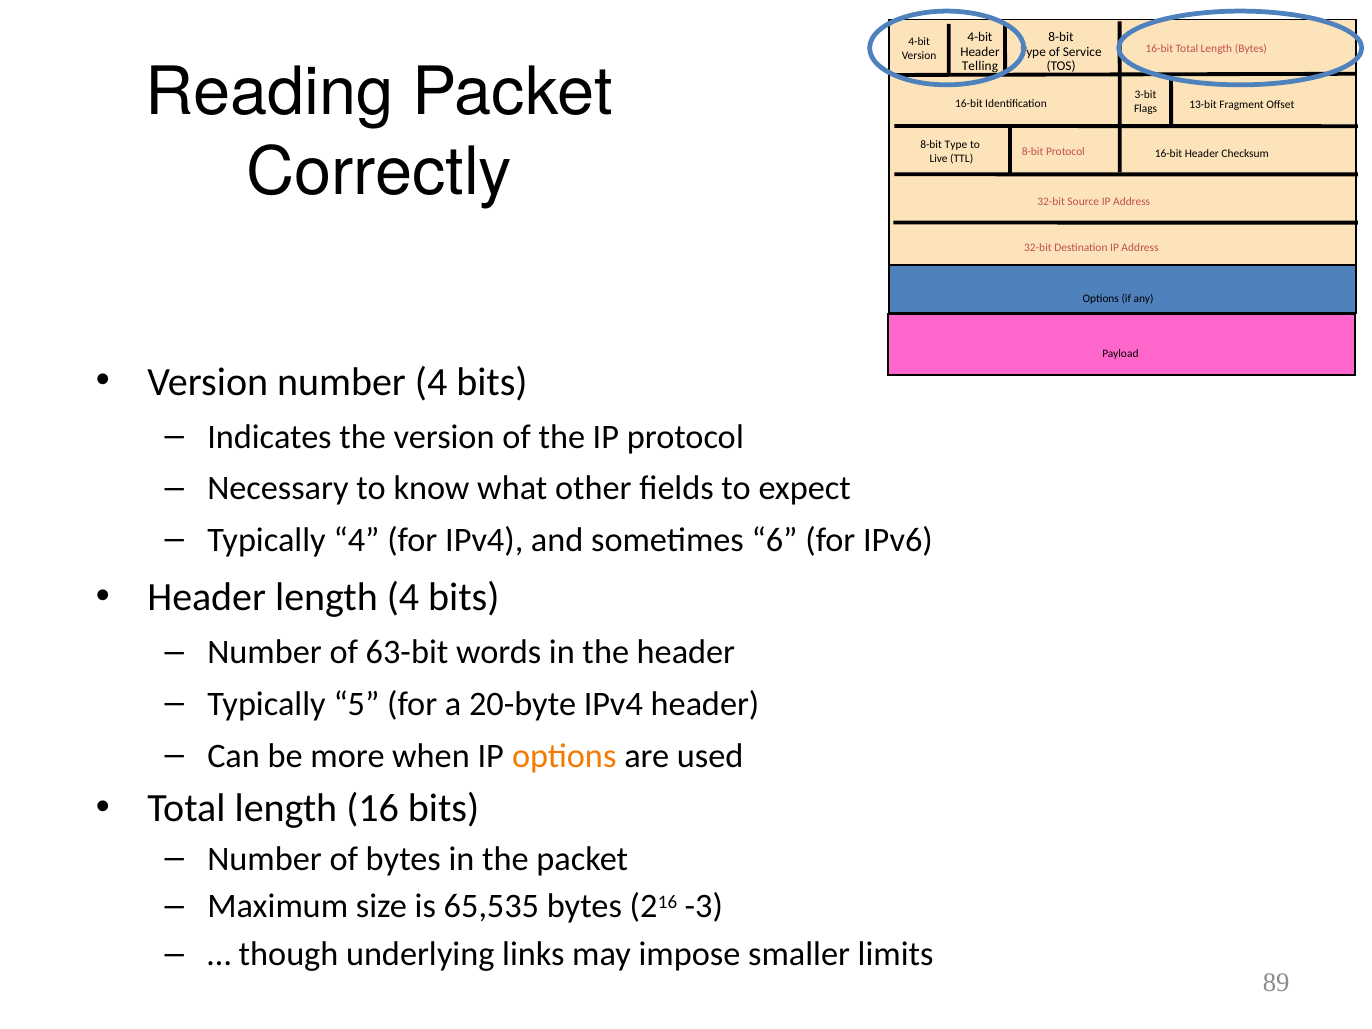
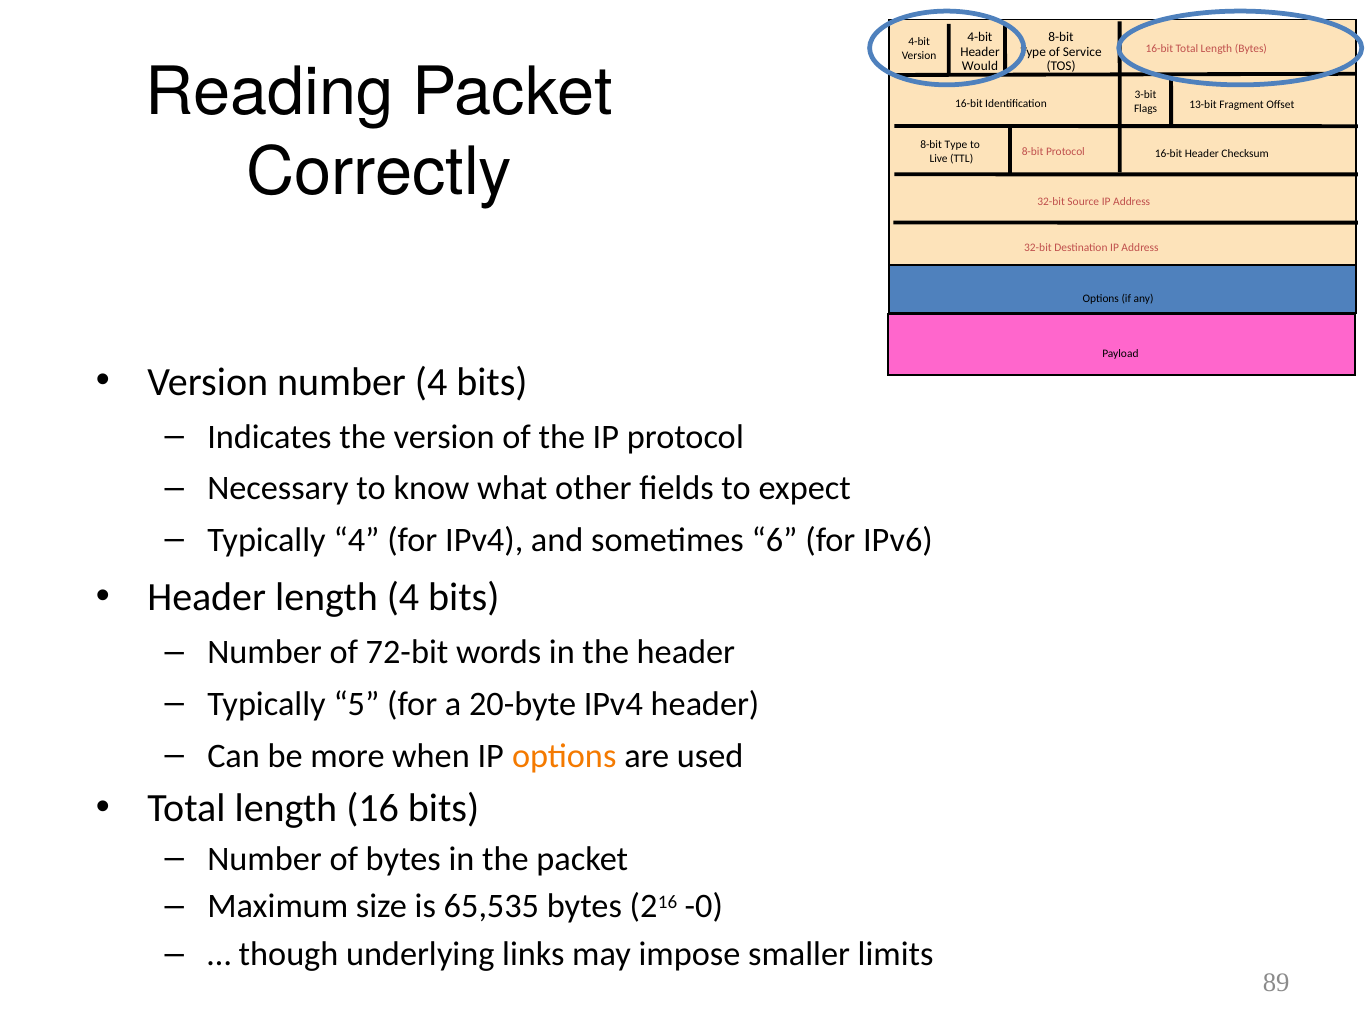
Telling: Telling -> Would
63-bit: 63-bit -> 72-bit
-3: -3 -> -0
